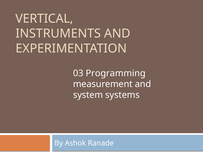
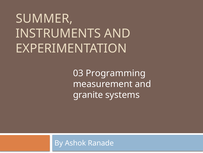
VERTICAL: VERTICAL -> SUMMER
system: system -> granite
